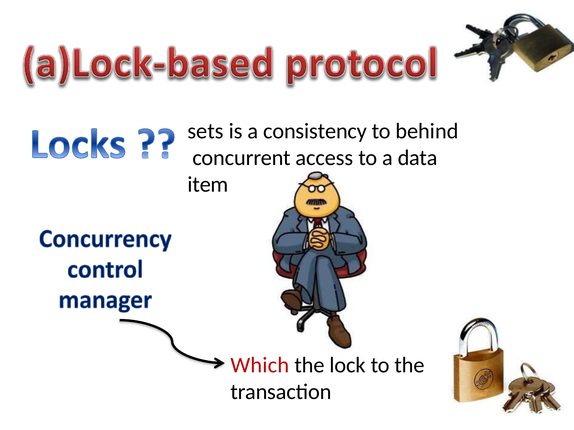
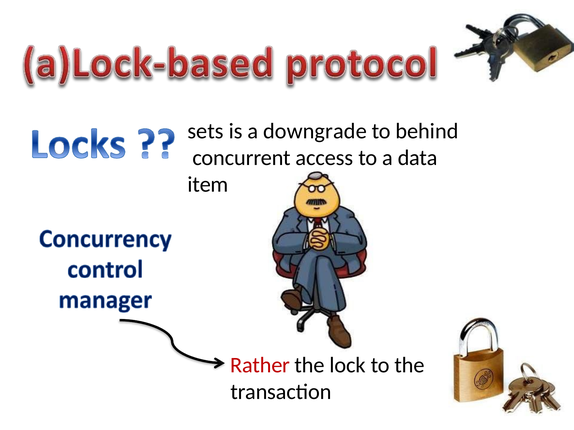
consistency: consistency -> downgrade
Which: Which -> Rather
